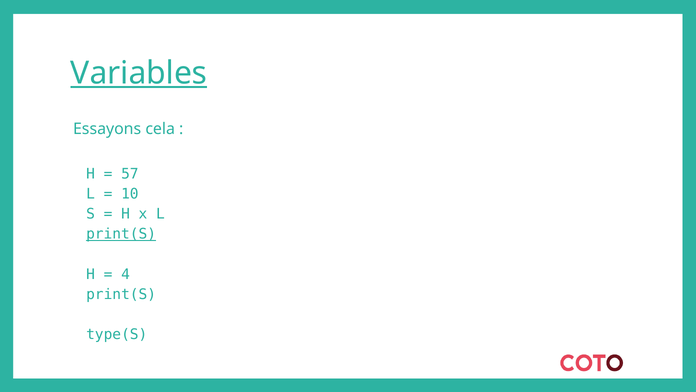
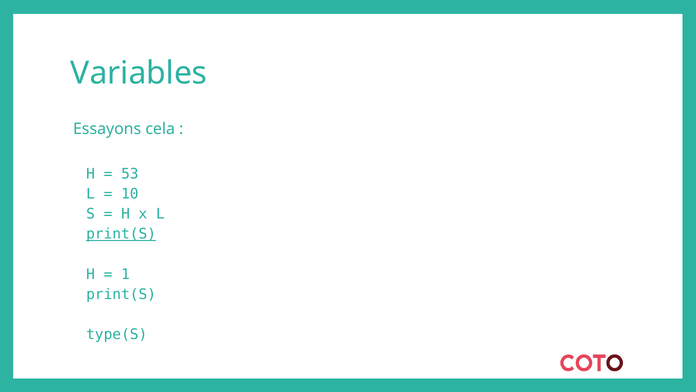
Variables underline: present -> none
57: 57 -> 53
4: 4 -> 1
